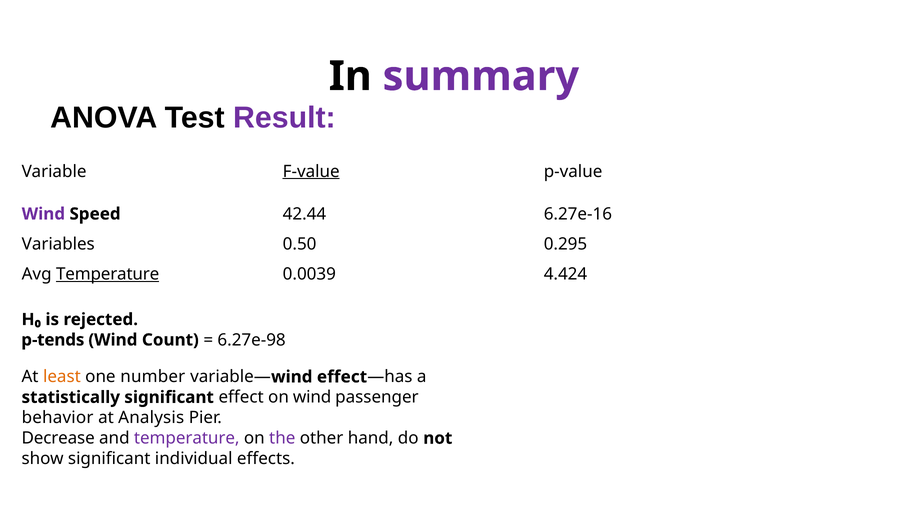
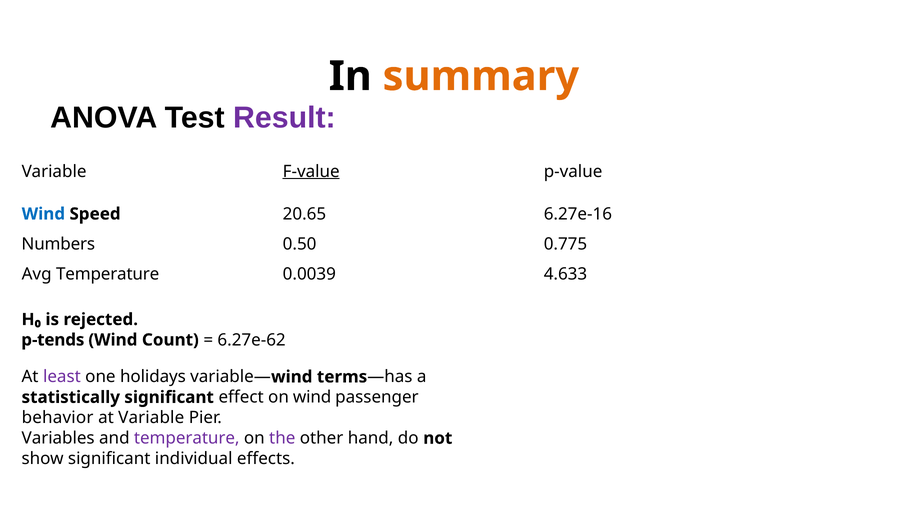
summary colour: purple -> orange
Wind at (43, 214) colour: purple -> blue
42.44: 42.44 -> 20.65
Variables: Variables -> Numbers
0.295: 0.295 -> 0.775
Temperature at (108, 274) underline: present -> none
4.424: 4.424 -> 4.633
6.27e-98: 6.27e-98 -> 6.27e-62
least colour: orange -> purple
number: number -> holidays
wind effect: effect -> terms
at Analysis: Analysis -> Variable
Decrease: Decrease -> Variables
